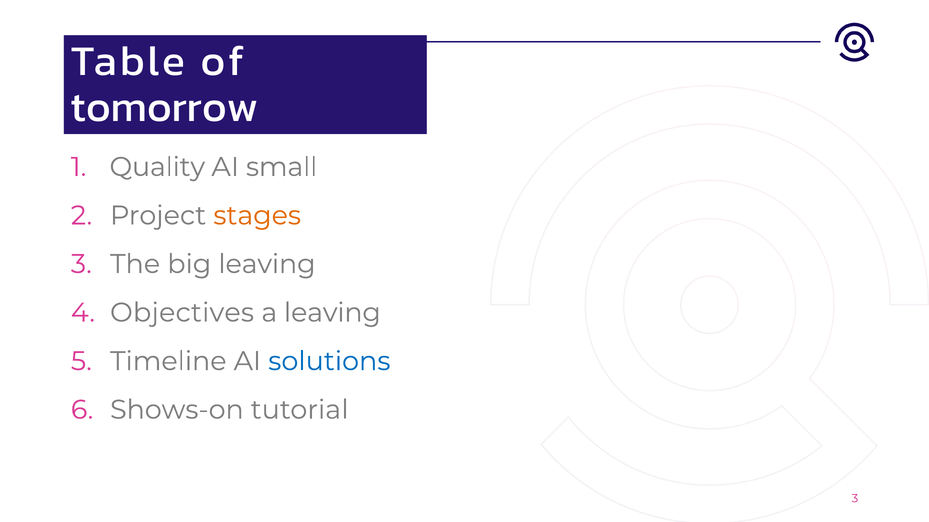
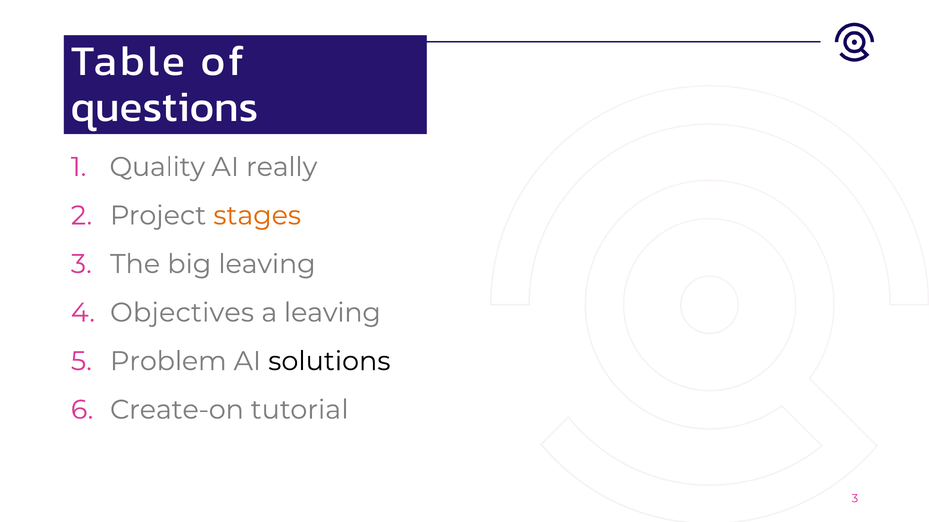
tomorrow: tomorrow -> questions
small: small -> really
Timeline: Timeline -> Problem
solutions colour: blue -> black
Shows-on: Shows-on -> Create-on
